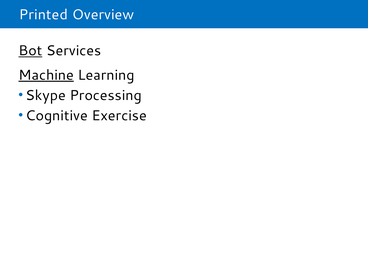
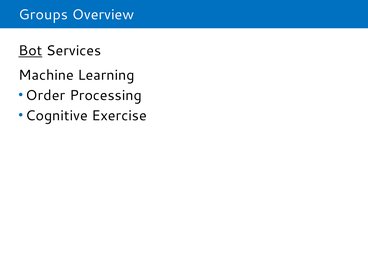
Printed: Printed -> Groups
Machine underline: present -> none
Skype: Skype -> Order
